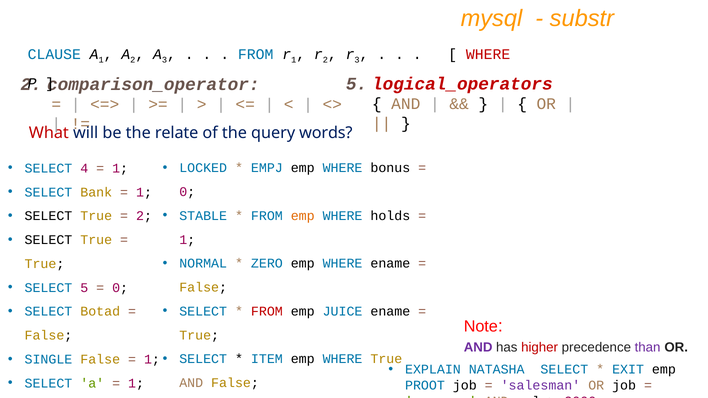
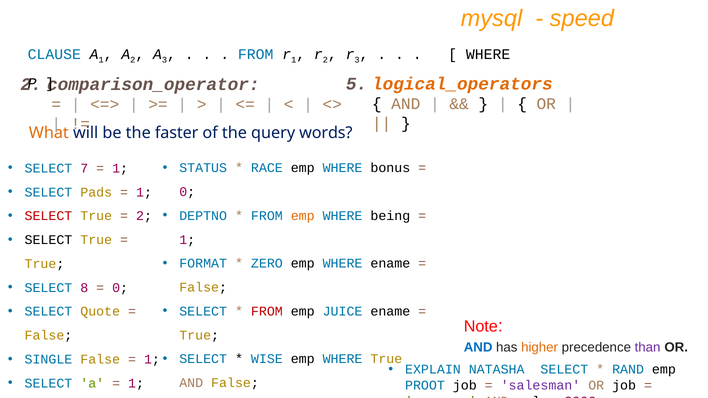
substr: substr -> speed
WHERE at (488, 54) colour: red -> black
logical_operators colour: red -> orange
What colour: red -> orange
relate: relate -> faster
LOCKED: LOCKED -> STATUS
EMPJ: EMPJ -> RACE
4: 4 -> 7
Bank: Bank -> Pads
STABLE: STABLE -> DEPTNO
holds: holds -> being
SELECT at (48, 216) colour: black -> red
NORMAL: NORMAL -> FORMAT
SELECT 5: 5 -> 8
Botad: Botad -> Quote
AND at (478, 348) colour: purple -> blue
higher colour: red -> orange
ITEM: ITEM -> WISE
EXIT: EXIT -> RAND
